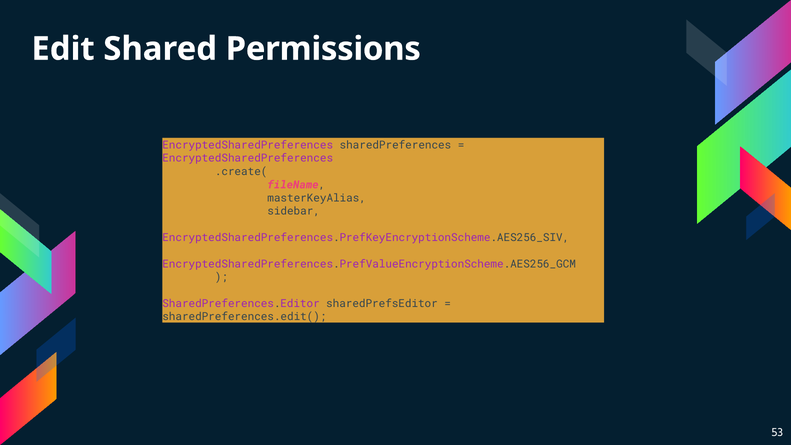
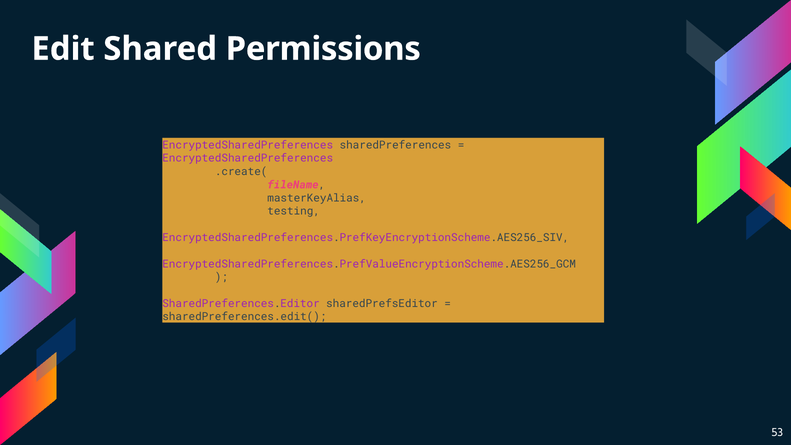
sidebar: sidebar -> testing
